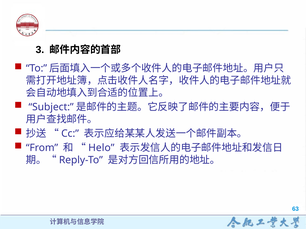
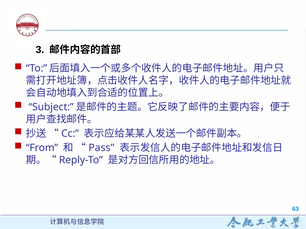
Helo: Helo -> Pass
